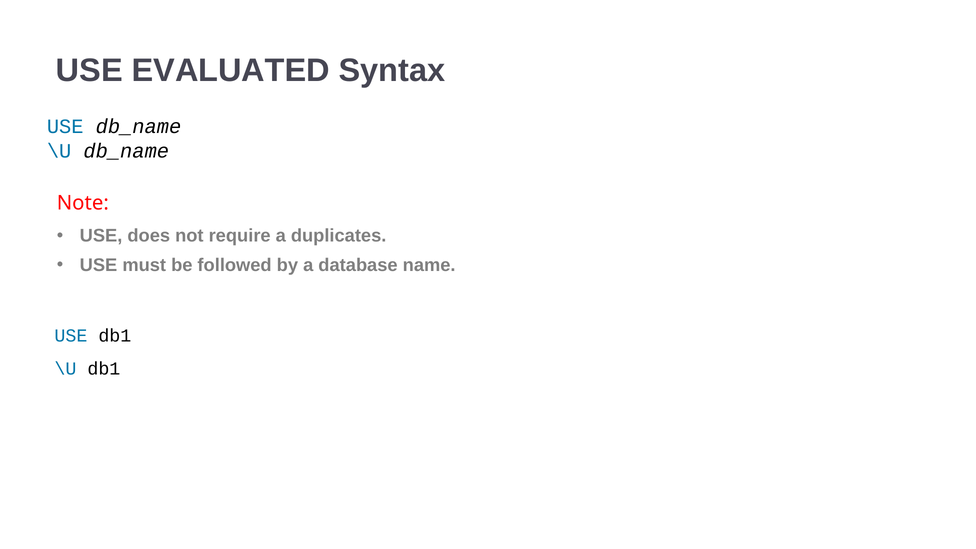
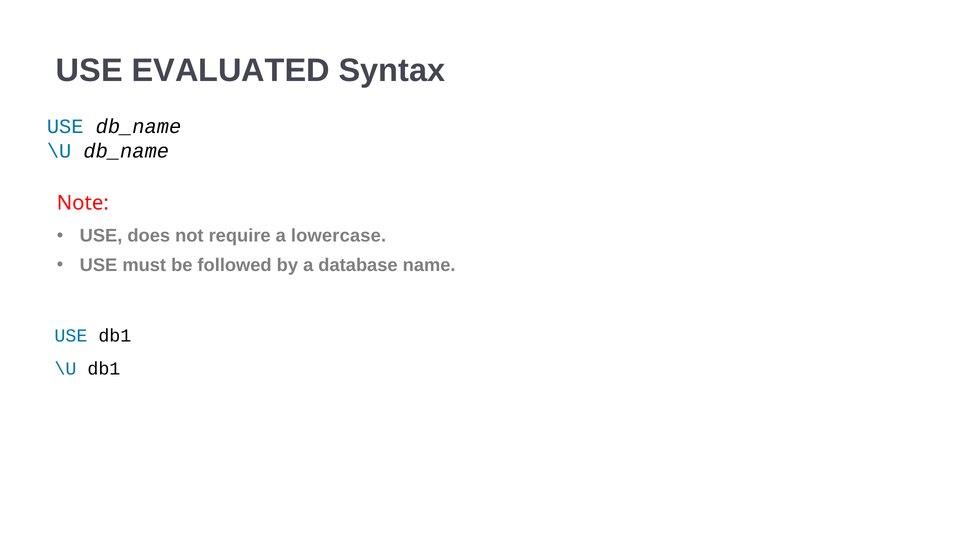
duplicates: duplicates -> lowercase
